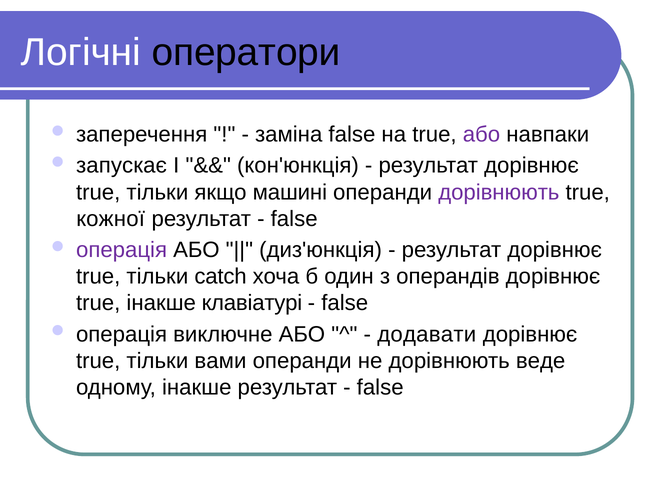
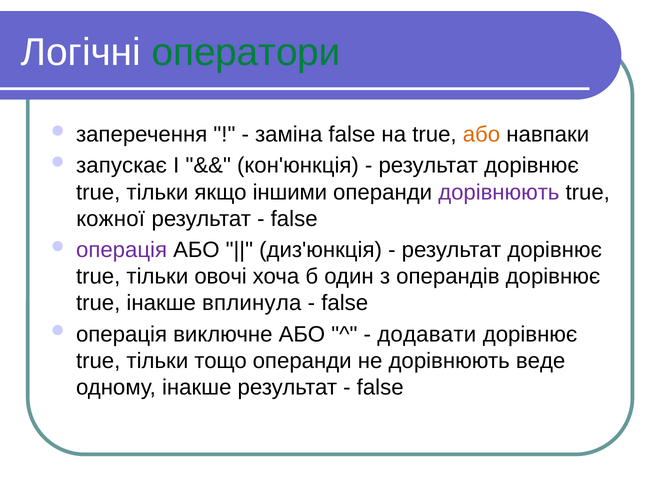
оператори colour: black -> green
або at (481, 135) colour: purple -> orange
машині: машині -> іншими
catch: catch -> овочі
клавіатурі: клавіатурі -> вплинула
вами: вами -> тощо
